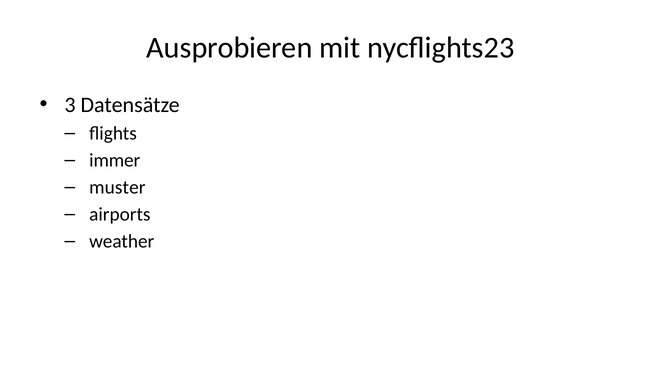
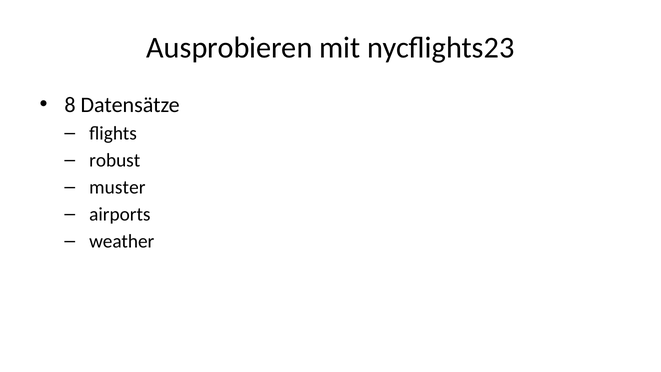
3: 3 -> 8
immer: immer -> robust
